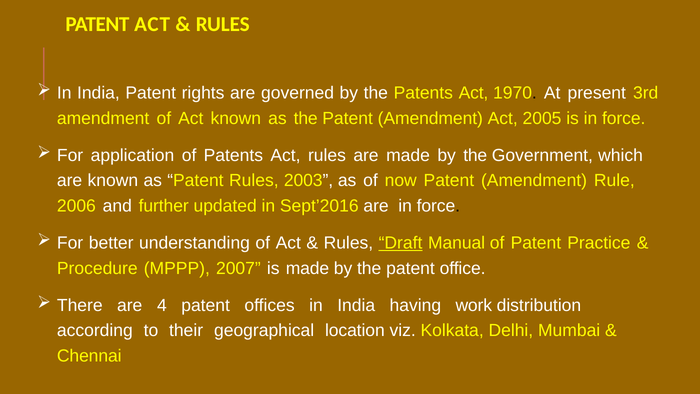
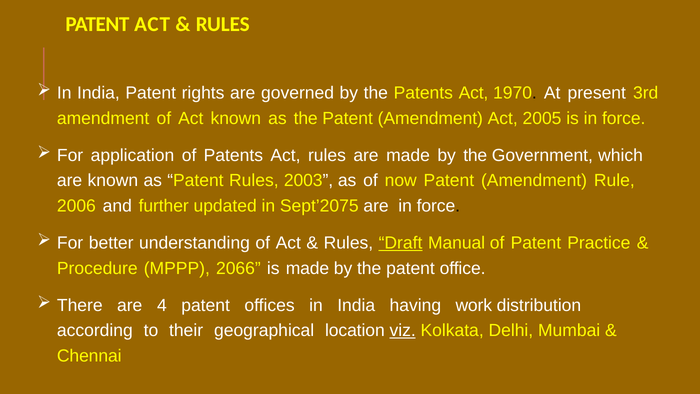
Sept’2016: Sept’2016 -> Sept’2075
2007: 2007 -> 2066
viz underline: none -> present
